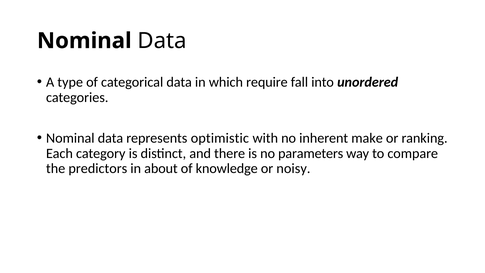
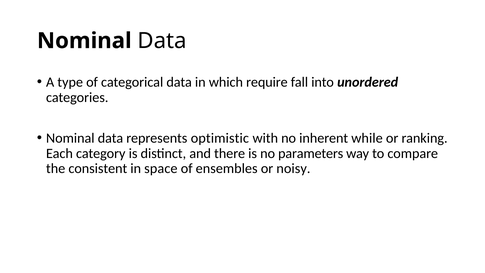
make: make -> while
predictors: predictors -> consistent
about: about -> space
knowledge: knowledge -> ensembles
